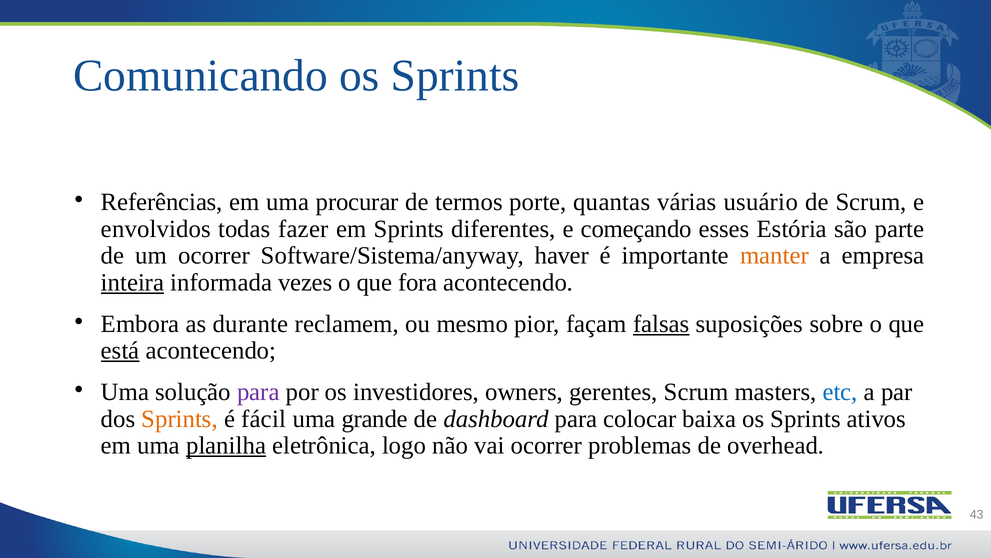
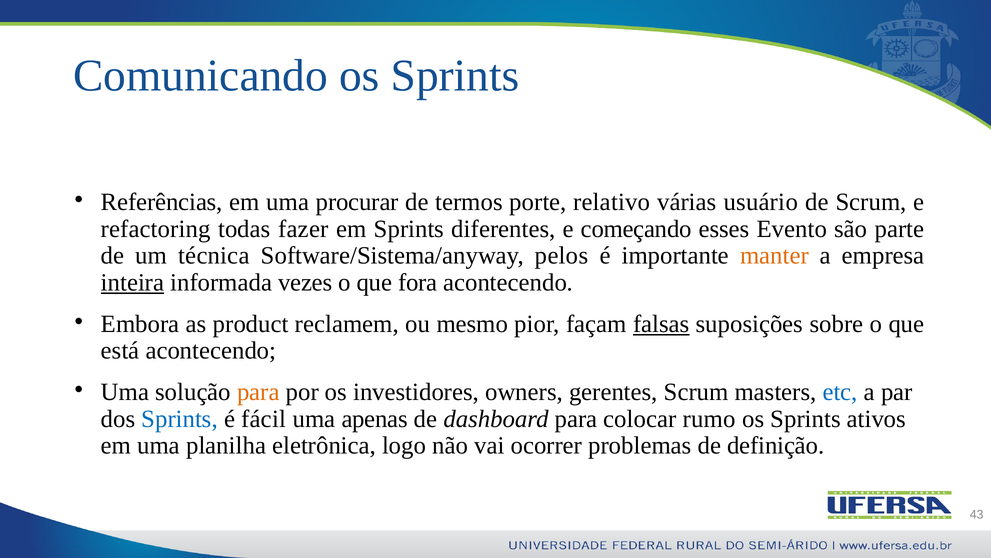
quantas: quantas -> relativo
envolvidos: envolvidos -> refactoring
Estória: Estória -> Evento
um ocorrer: ocorrer -> técnica
haver: haver -> pelos
durante: durante -> product
está underline: present -> none
para at (258, 392) colour: purple -> orange
Sprints at (180, 418) colour: orange -> blue
grande: grande -> apenas
baixa: baixa -> rumo
planilha underline: present -> none
overhead: overhead -> definição
